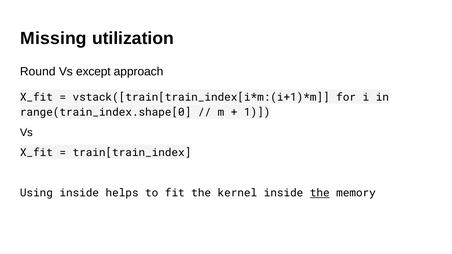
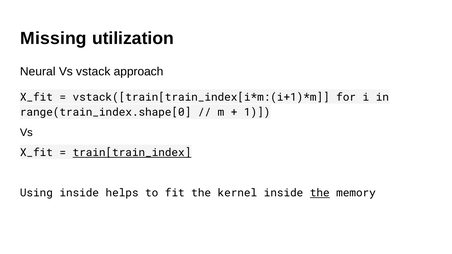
Round: Round -> Neural
except: except -> vstack
train[train_index underline: none -> present
